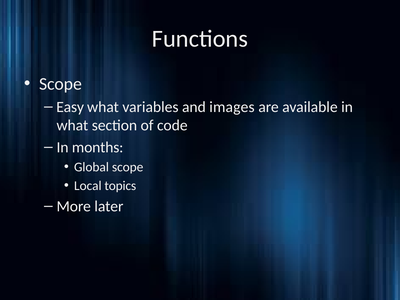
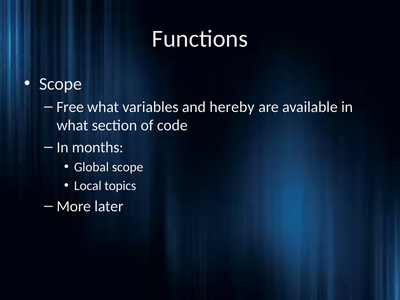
Easy: Easy -> Free
images: images -> hereby
